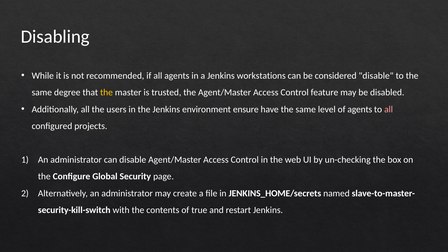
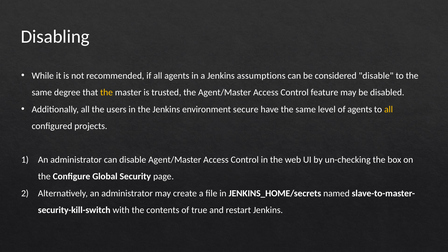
workstations: workstations -> assumptions
ensure: ensure -> secure
all at (389, 109) colour: pink -> yellow
